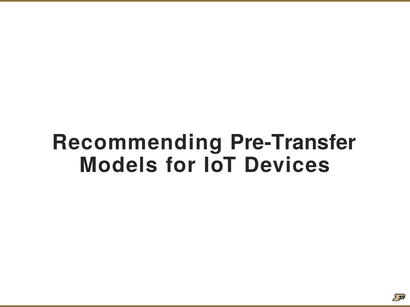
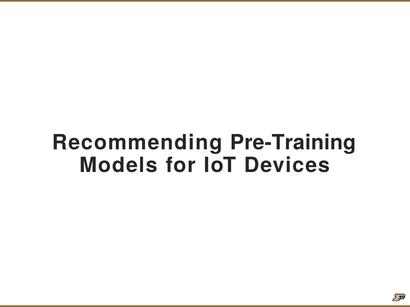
Pre-Transfer: Pre-Transfer -> Pre-Training
